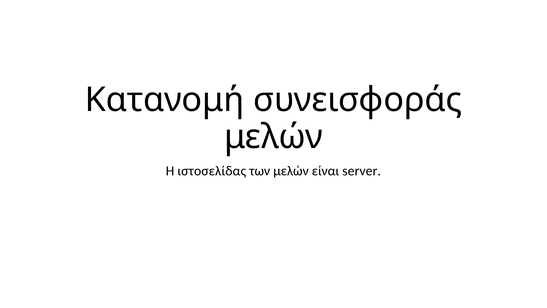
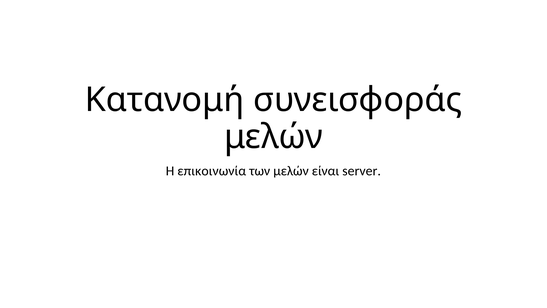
ιστοσελίδας: ιστοσελίδας -> επικοινωνία
